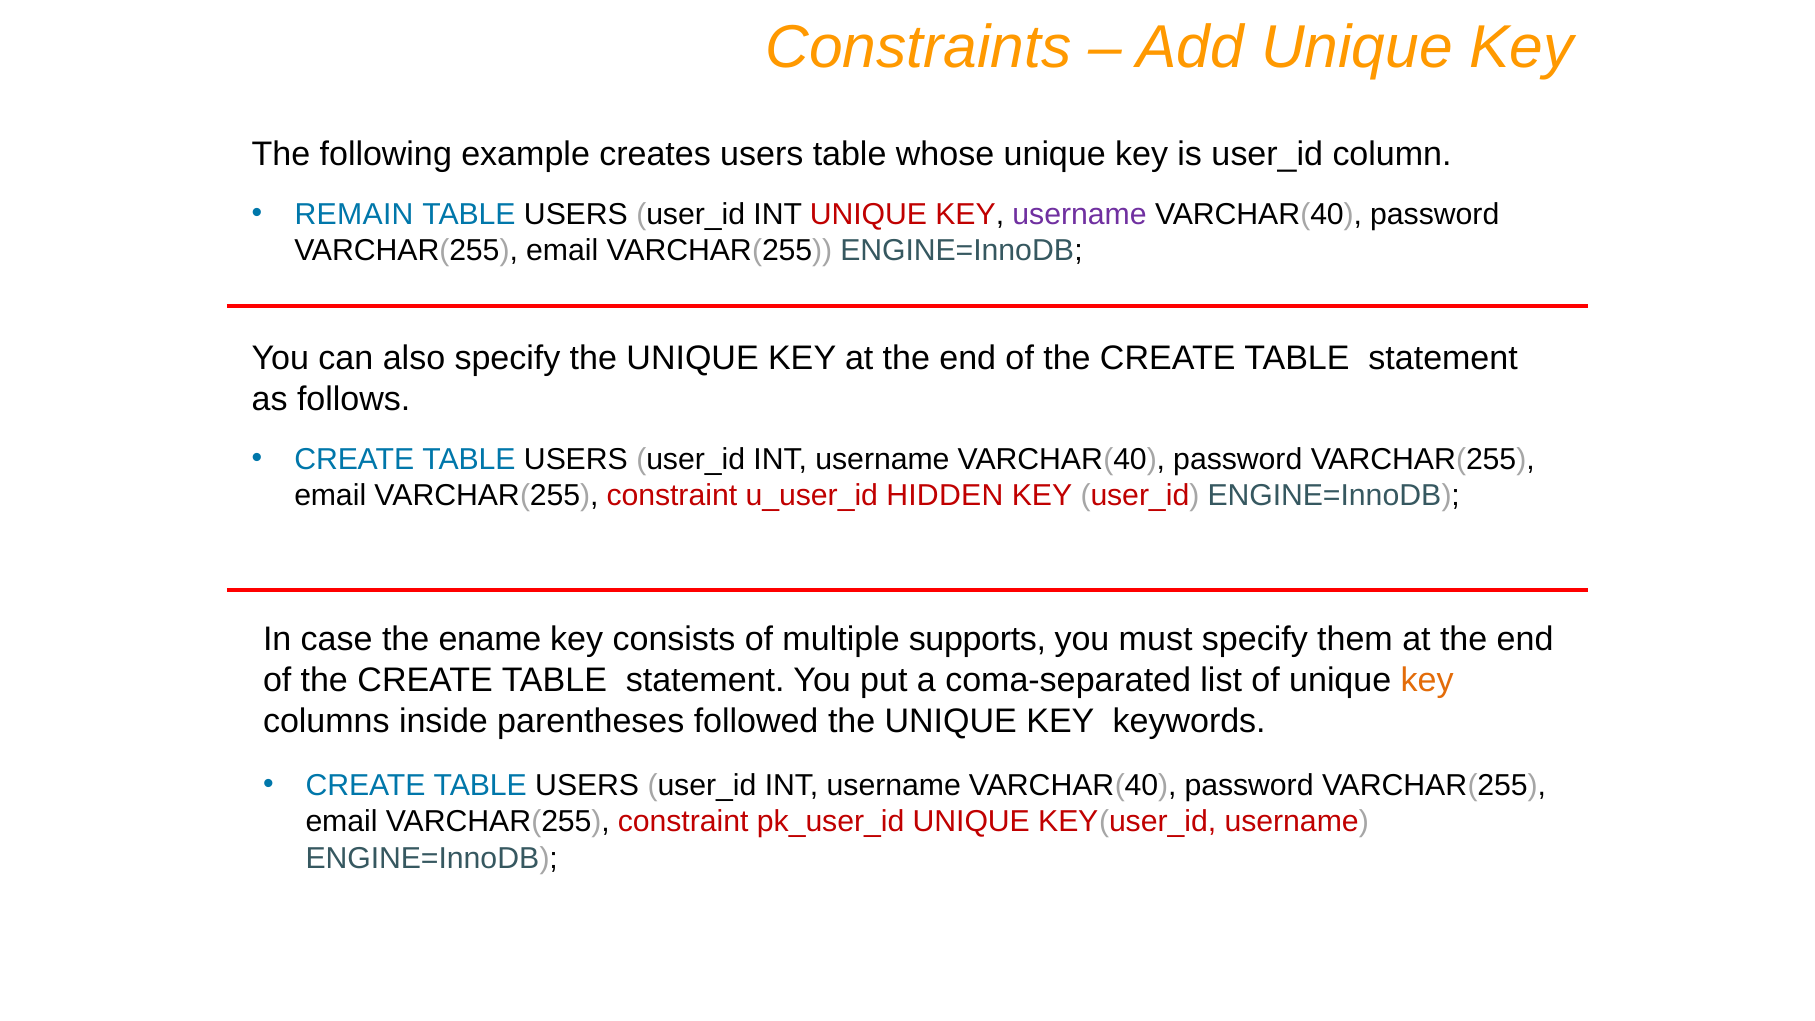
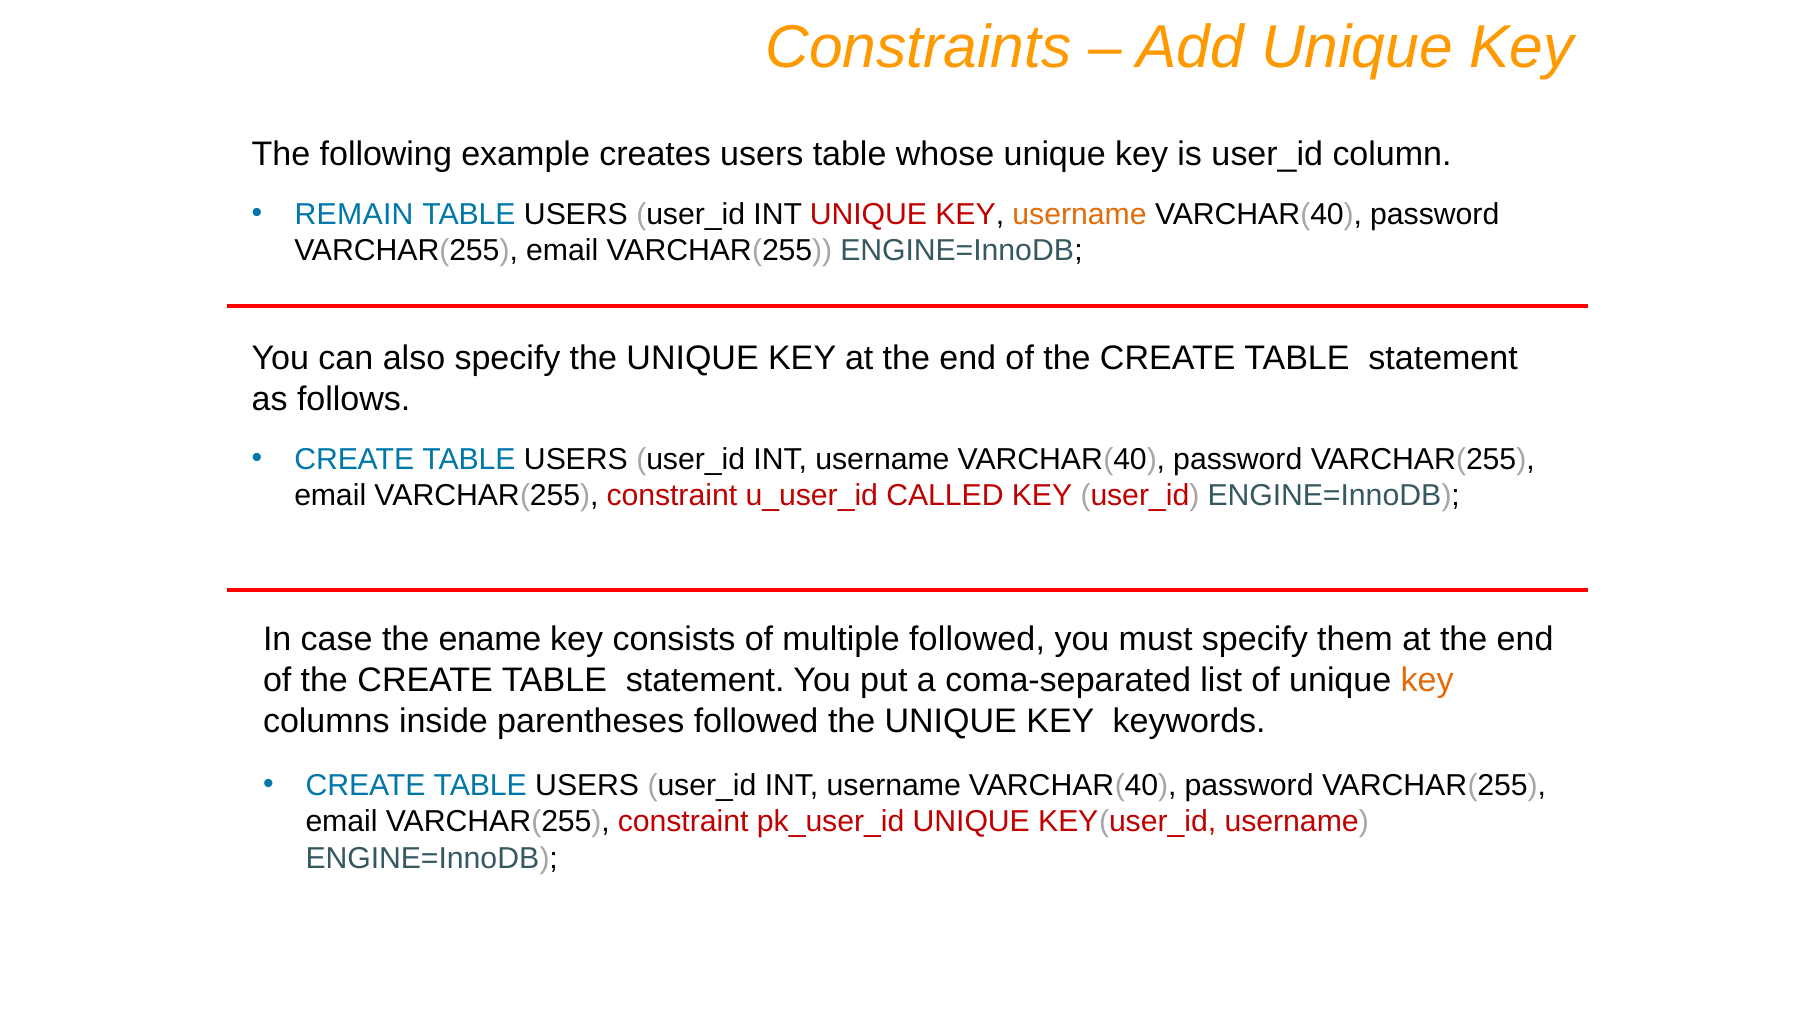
username at (1080, 214) colour: purple -> orange
HIDDEN: HIDDEN -> CALLED
multiple supports: supports -> followed
